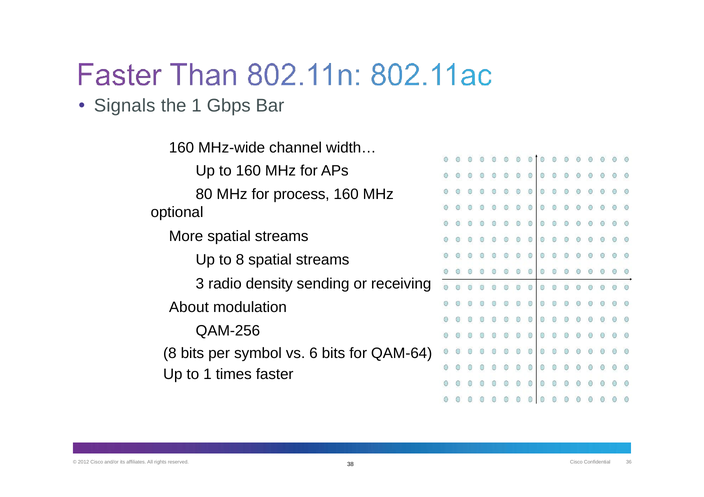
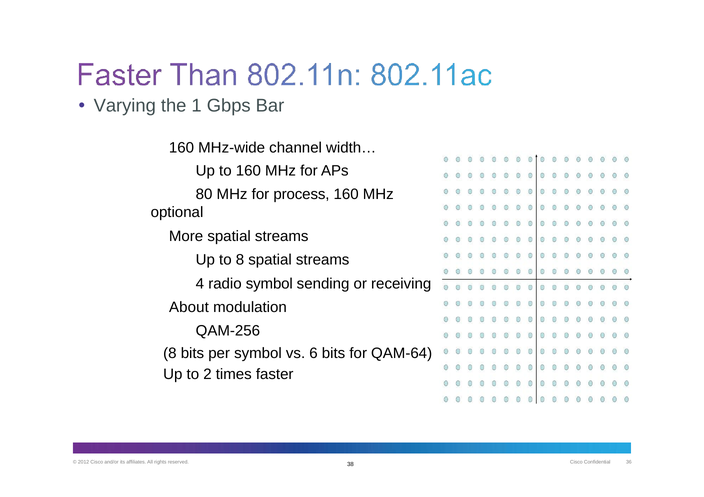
Signals: Signals -> Varying
3: 3 -> 4
radio density: density -> symbol
to 1: 1 -> 2
